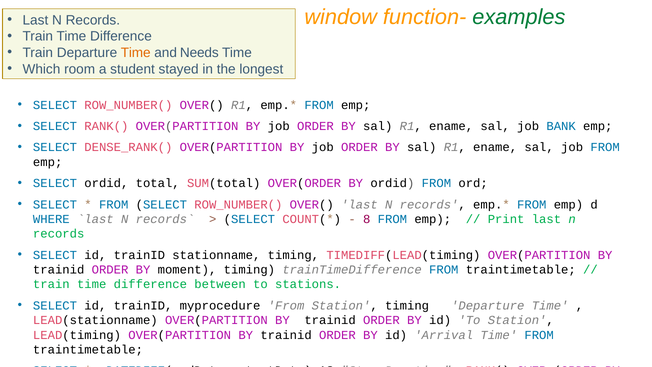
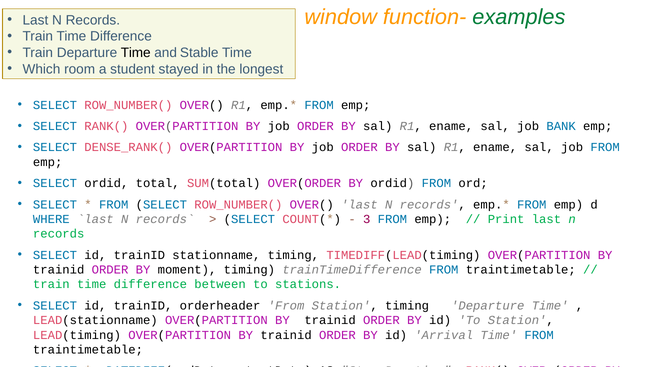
Time at (136, 53) colour: orange -> black
Needs: Needs -> Stable
8: 8 -> 3
myprocedure: myprocedure -> orderheader
